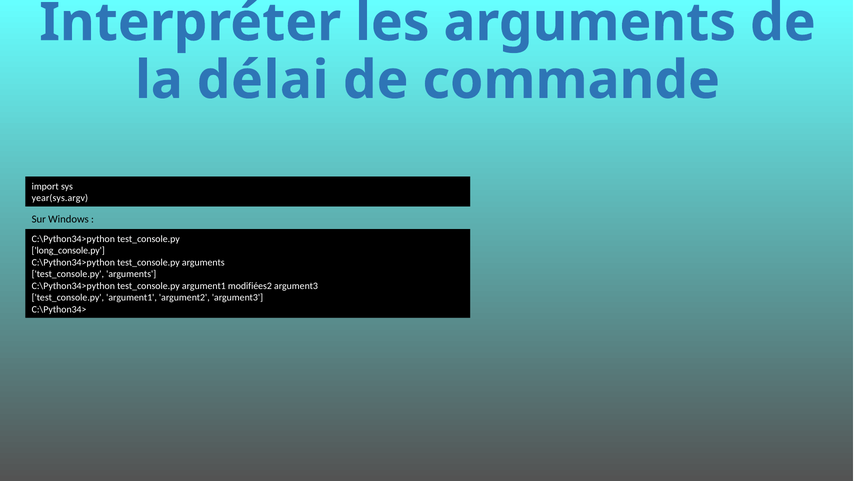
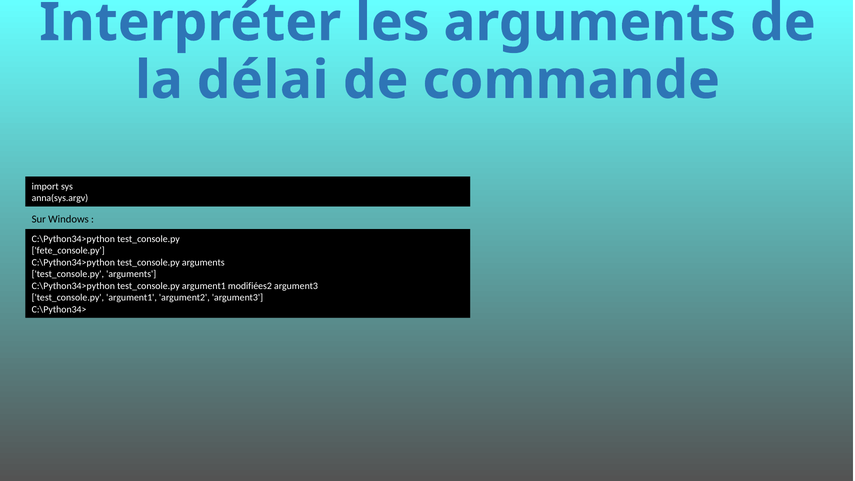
year(sys.argv: year(sys.argv -> anna(sys.argv
long_console.py: long_console.py -> fete_console.py
